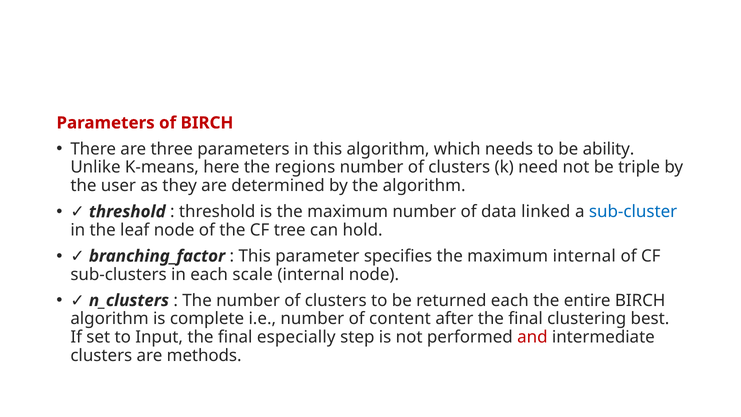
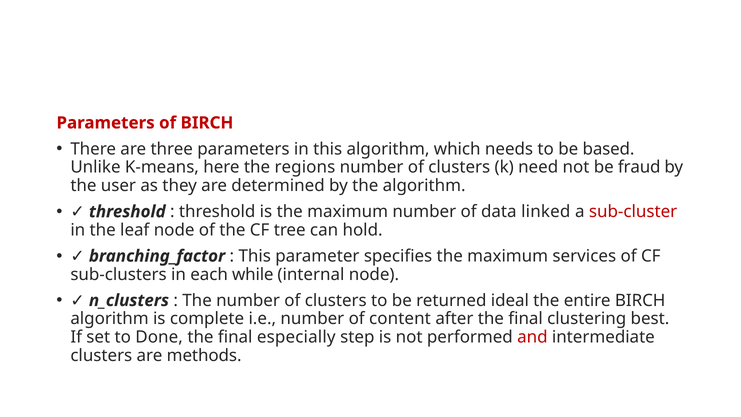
ability: ability -> based
triple: triple -> fraud
sub-cluster colour: blue -> red
maximum internal: internal -> services
scale: scale -> while
returned each: each -> ideal
Input: Input -> Done
